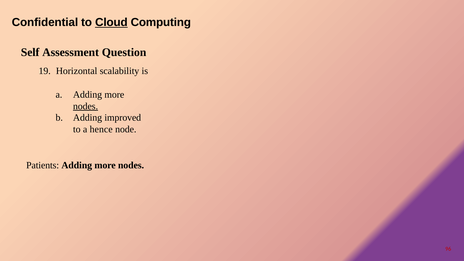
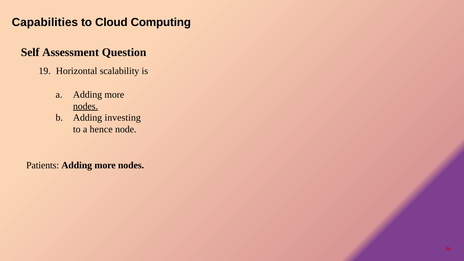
Confidential: Confidential -> Capabilities
Cloud underline: present -> none
improved: improved -> investing
